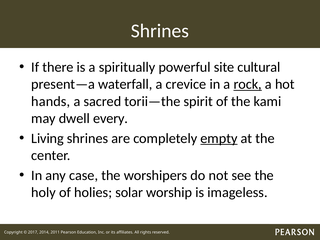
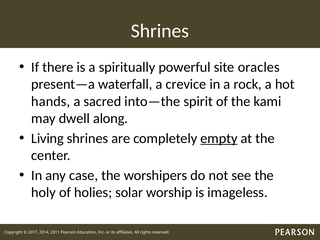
cultural: cultural -> oracles
rock underline: present -> none
torii—the: torii—the -> into—the
every: every -> along
